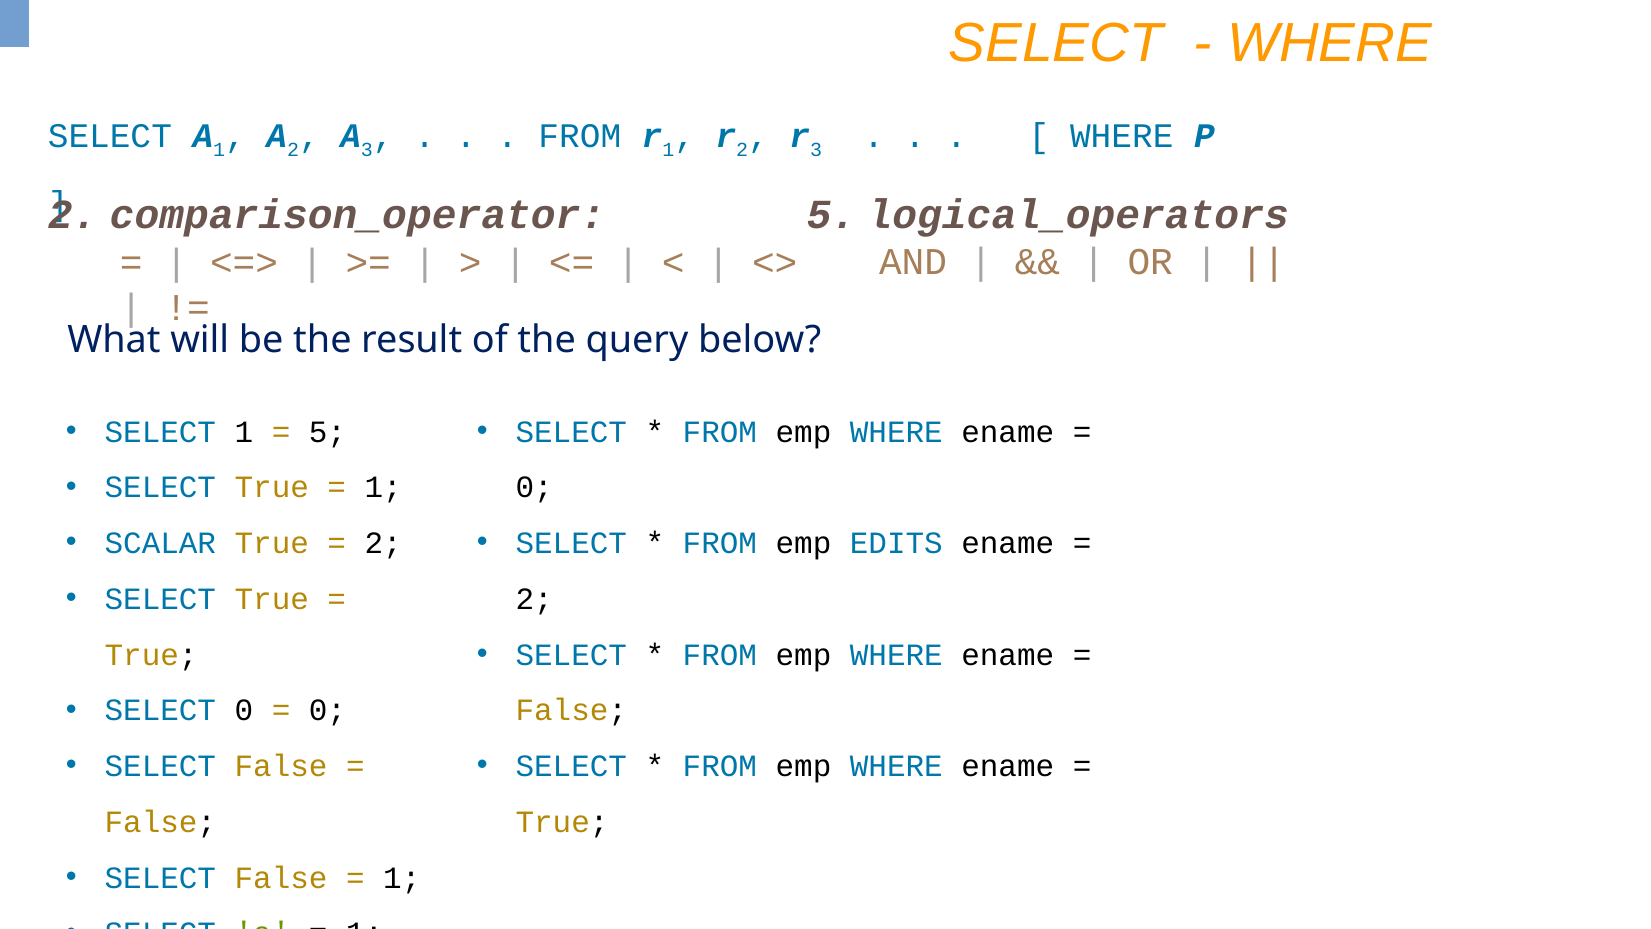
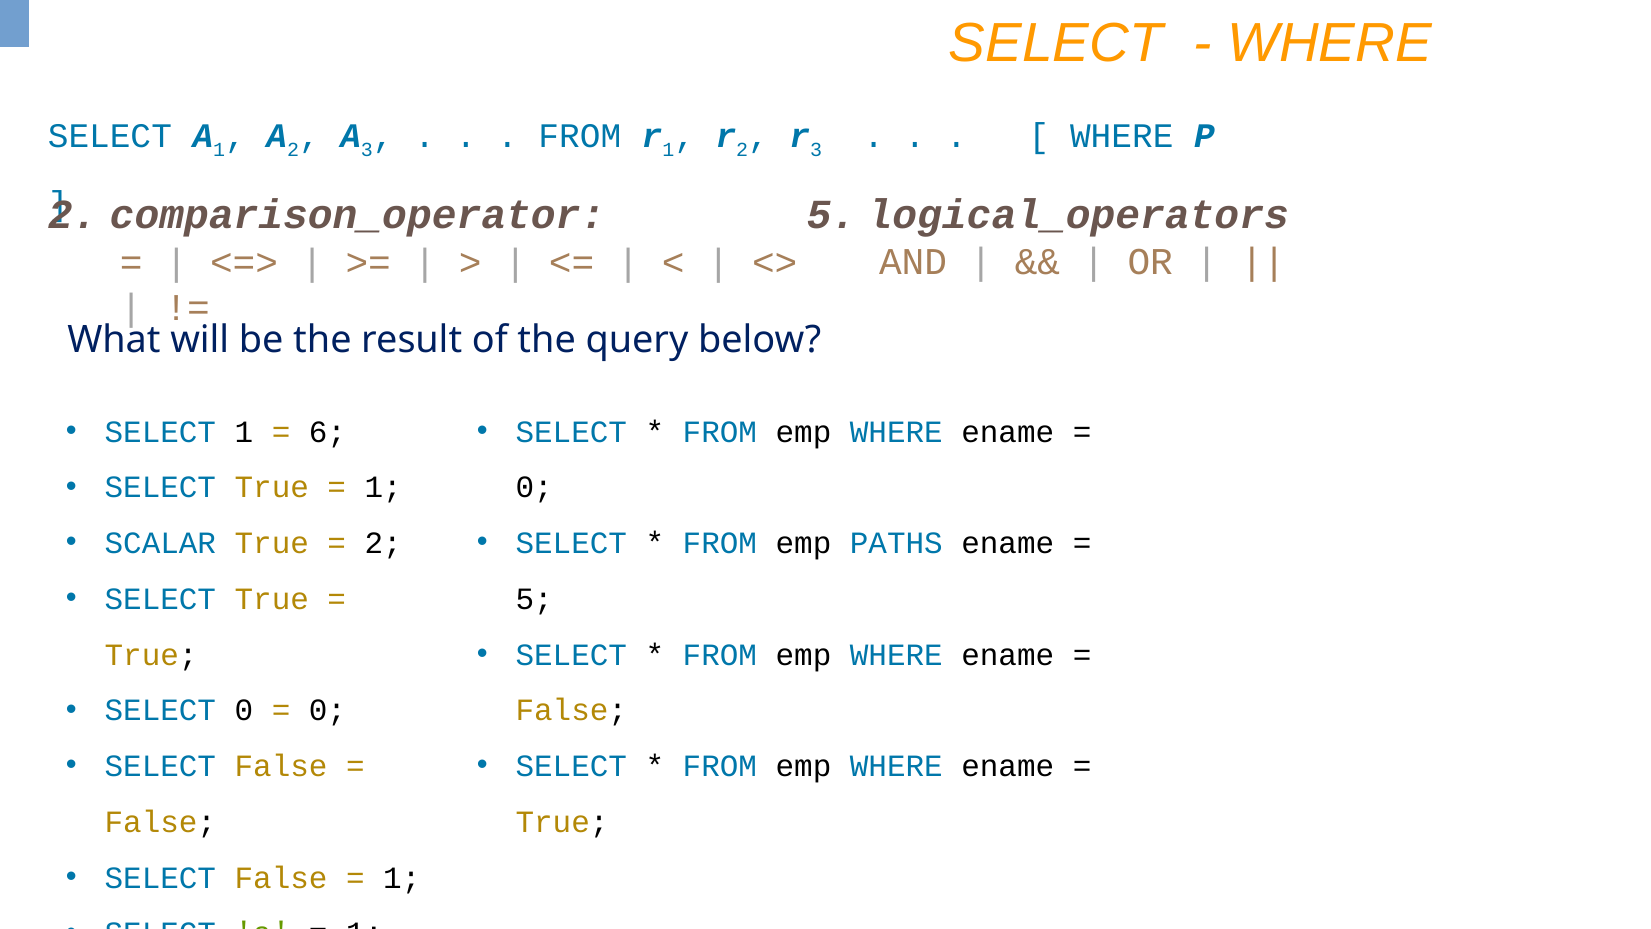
5 at (327, 432): 5 -> 6
EDITS: EDITS -> PATHS
2 at (534, 599): 2 -> 5
